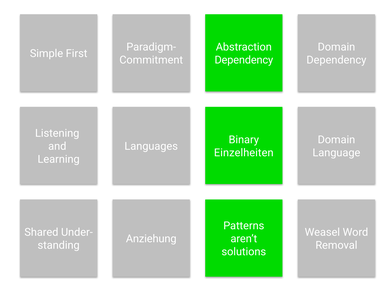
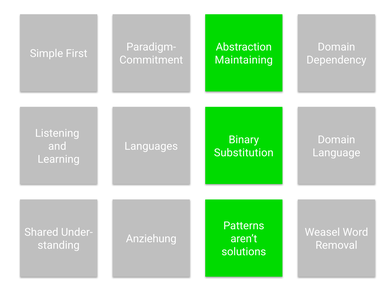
Dependency at (244, 60): Dependency -> Maintaining
Einzelheiten: Einzelheiten -> Substitution
